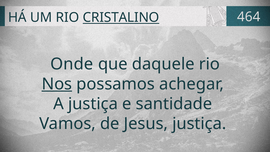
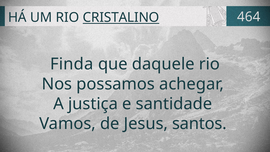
Onde: Onde -> Finda
Nos underline: present -> none
Jesus justiça: justiça -> santos
